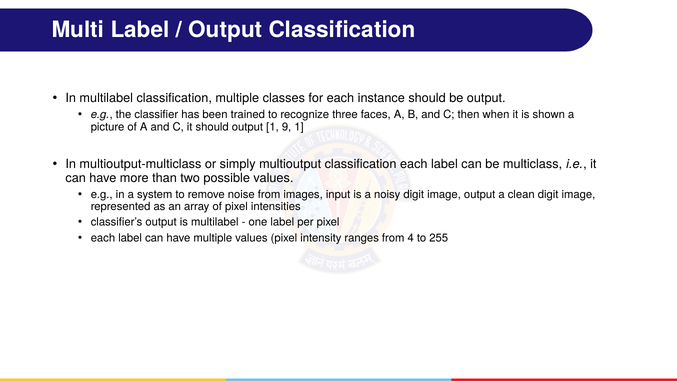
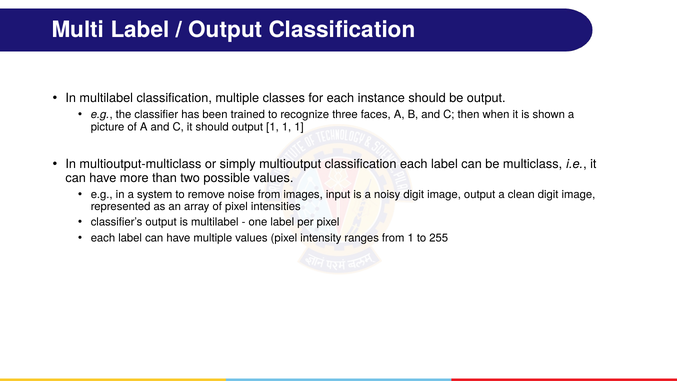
output 1 9: 9 -> 1
from 4: 4 -> 1
